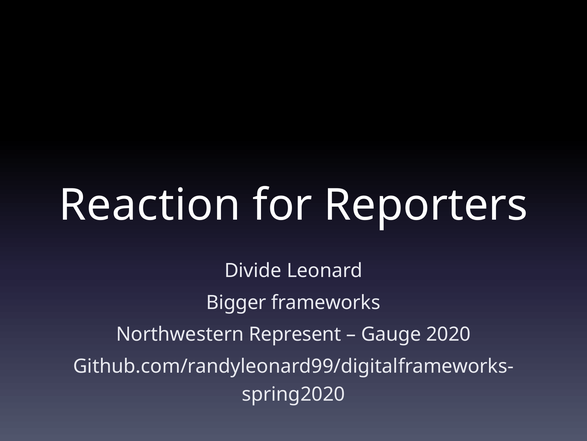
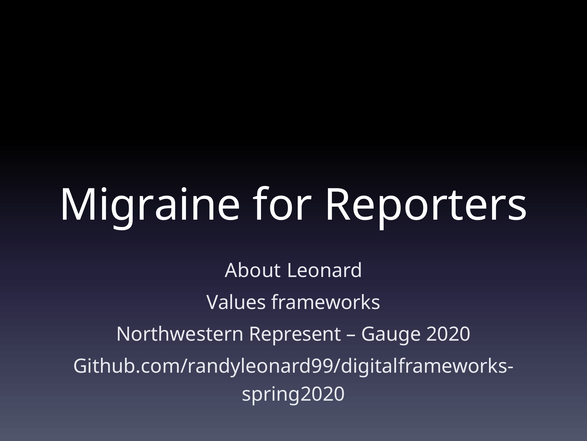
Reaction: Reaction -> Migraine
Divide: Divide -> About
Bigger: Bigger -> Values
